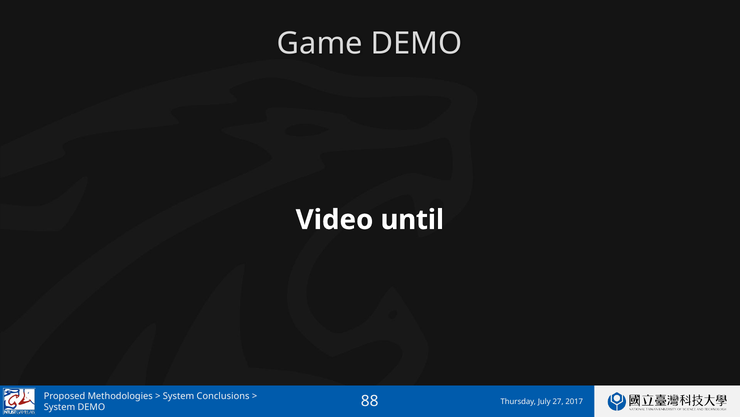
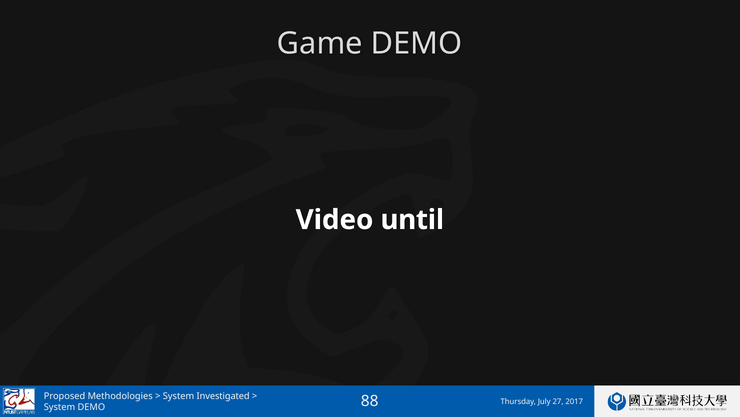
Conclusions: Conclusions -> Investigated
